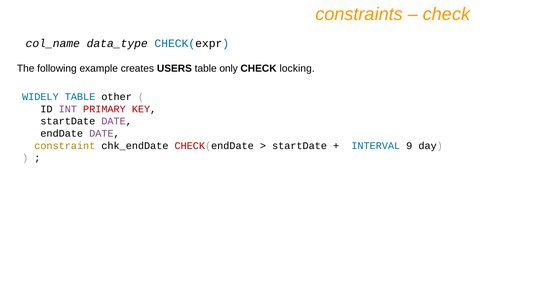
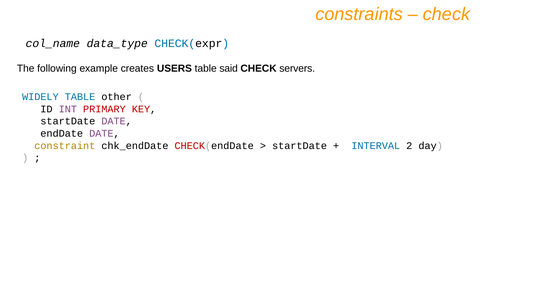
only: only -> said
locking: locking -> servers
9: 9 -> 2
